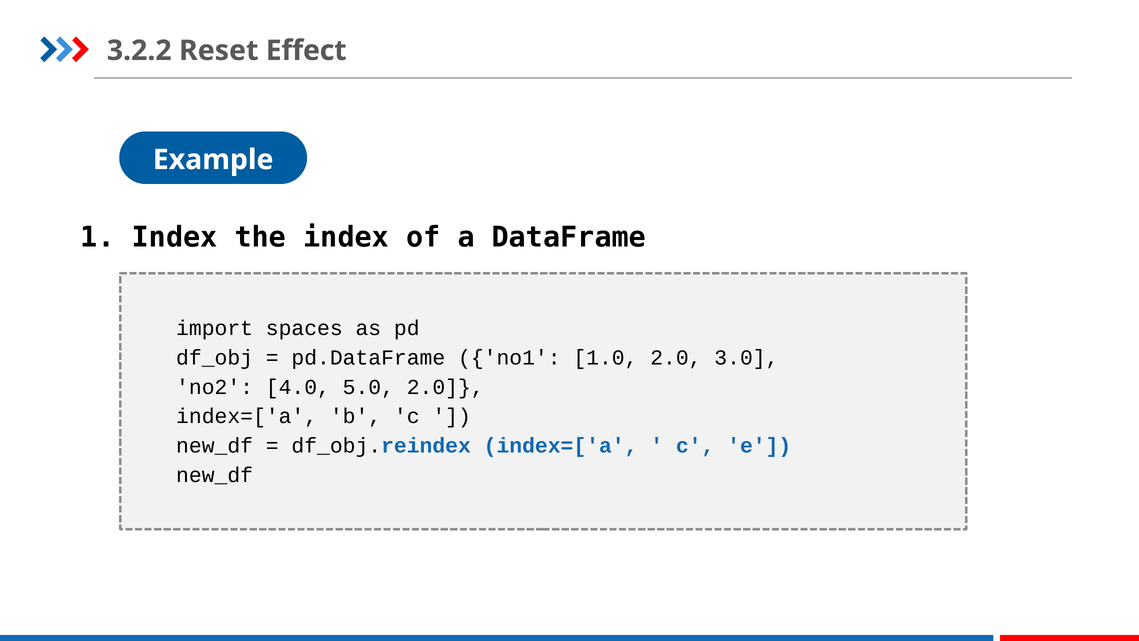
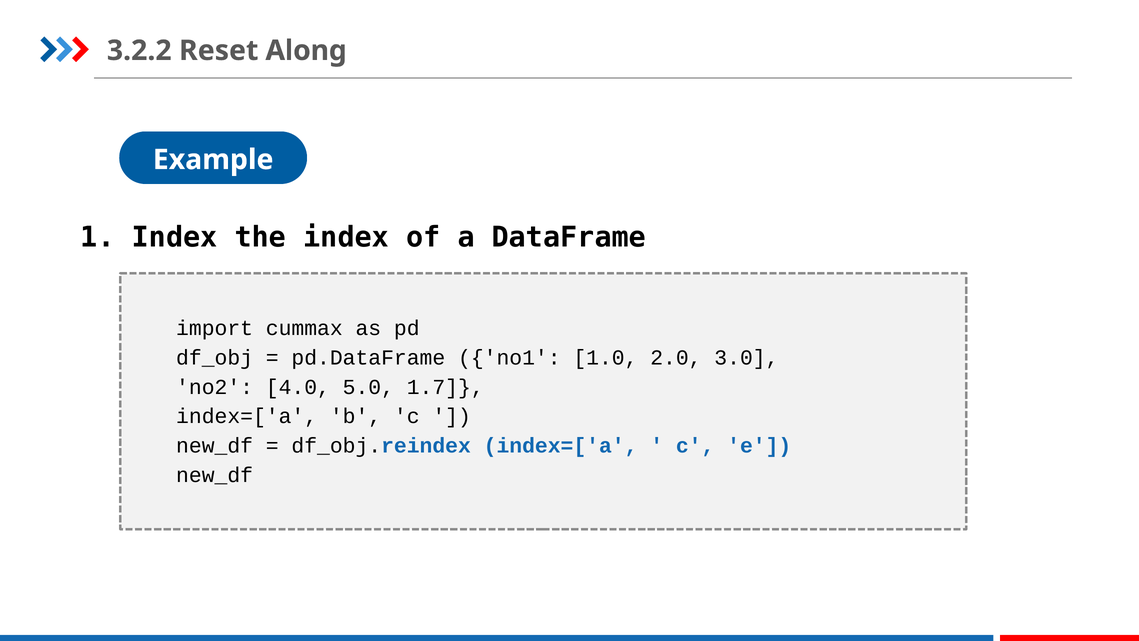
Effect: Effect -> Along
spaces: spaces -> cummax
5.0 2.0: 2.0 -> 1.7
